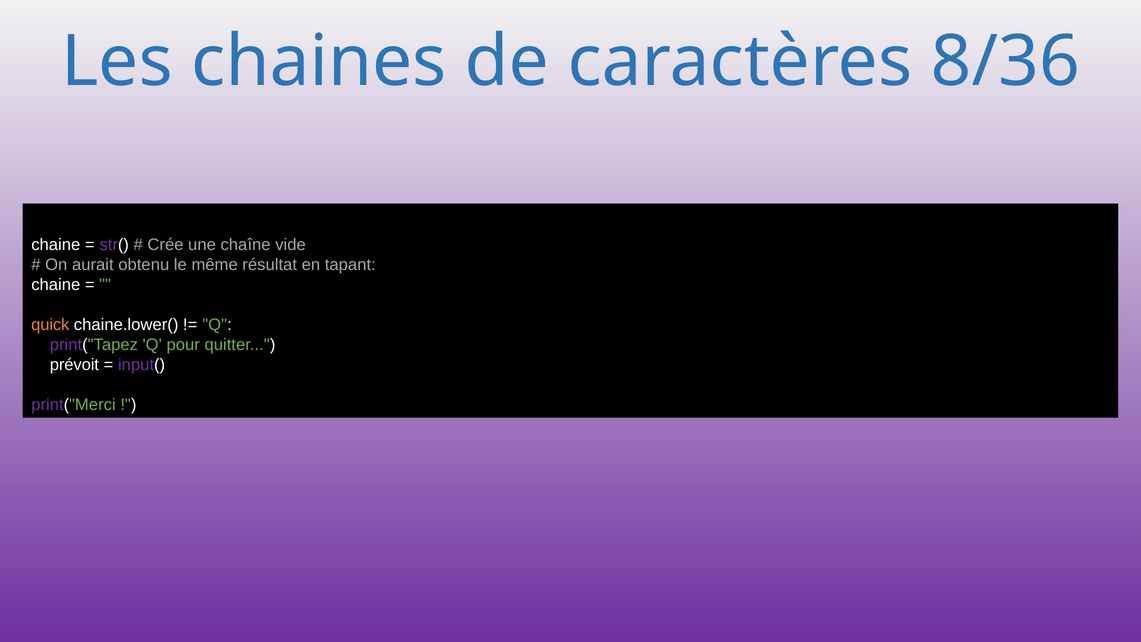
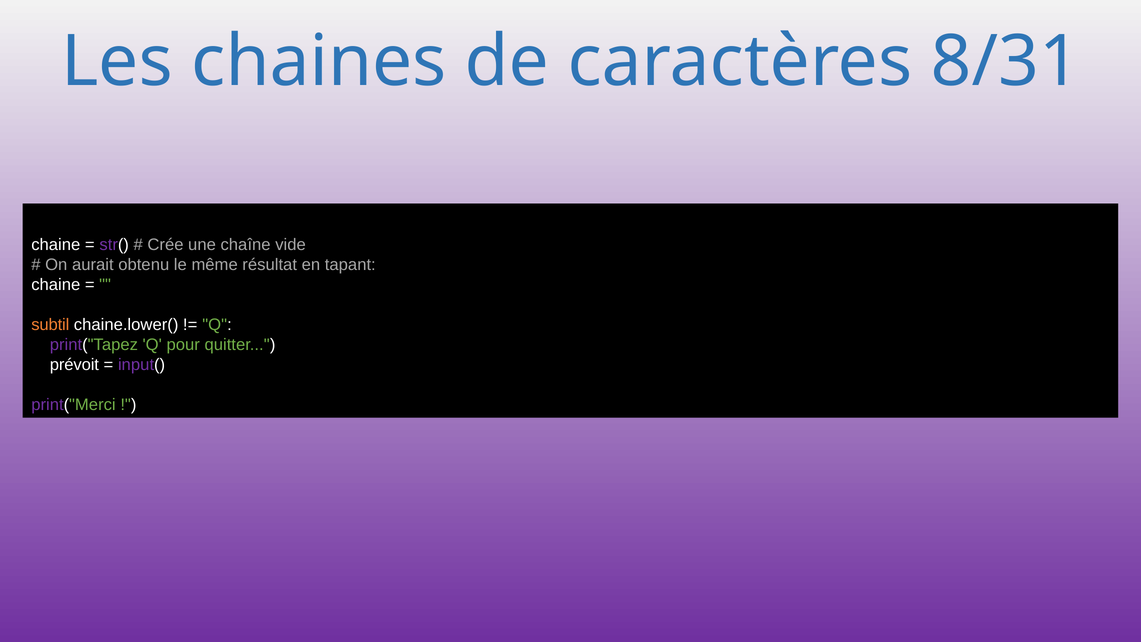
8/36: 8/36 -> 8/31
quick: quick -> subtil
